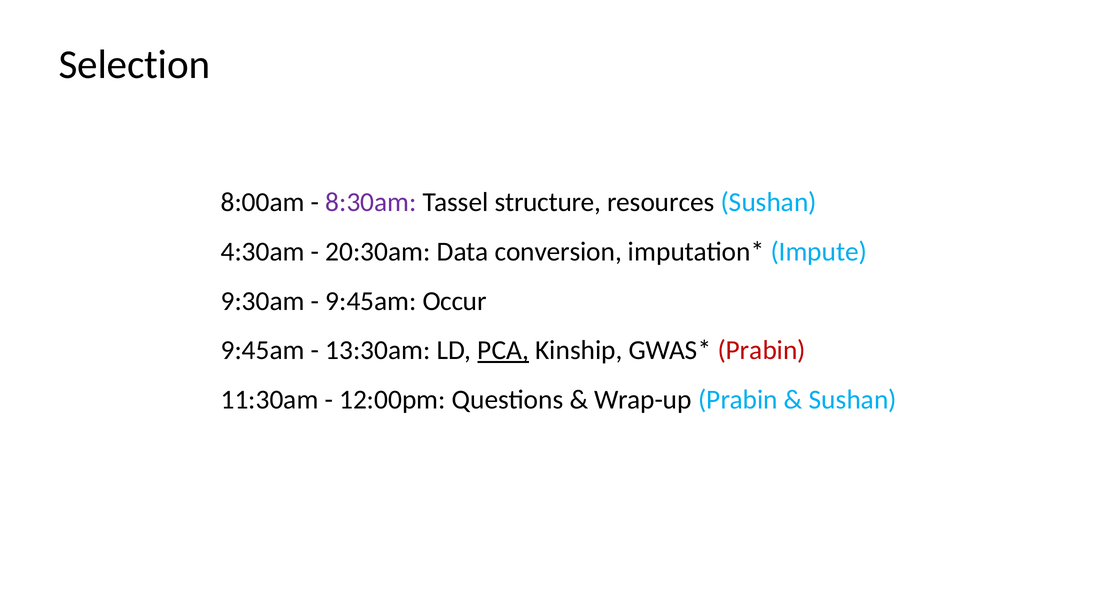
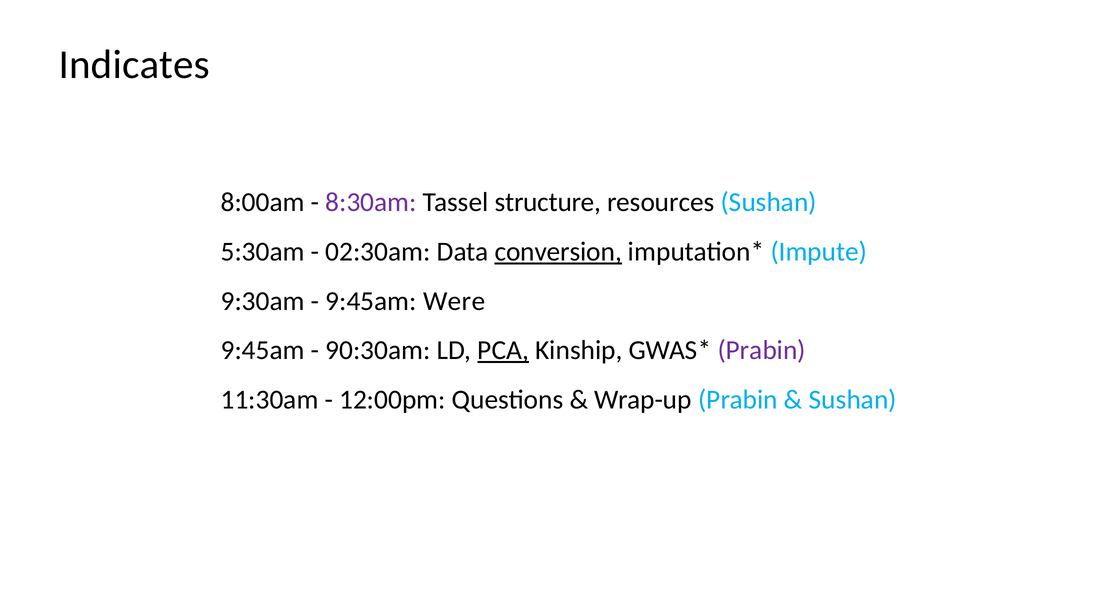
Selection: Selection -> Indicates
4:30am: 4:30am -> 5:30am
20:30am: 20:30am -> 02:30am
conversion underline: none -> present
Occur: Occur -> Were
13:30am: 13:30am -> 90:30am
Prabin at (762, 351) colour: red -> purple
